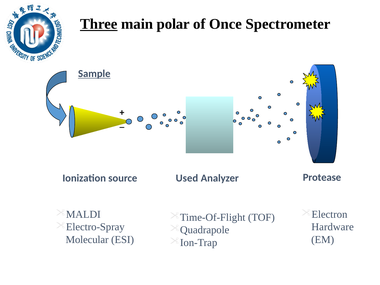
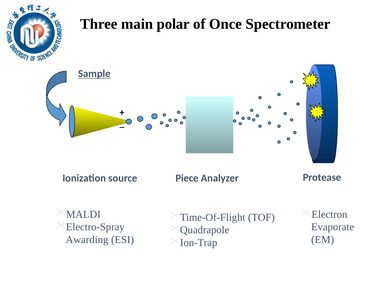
Three underline: present -> none
Used: Used -> Piece
Hardware: Hardware -> Evaporate
Molecular: Molecular -> Awarding
